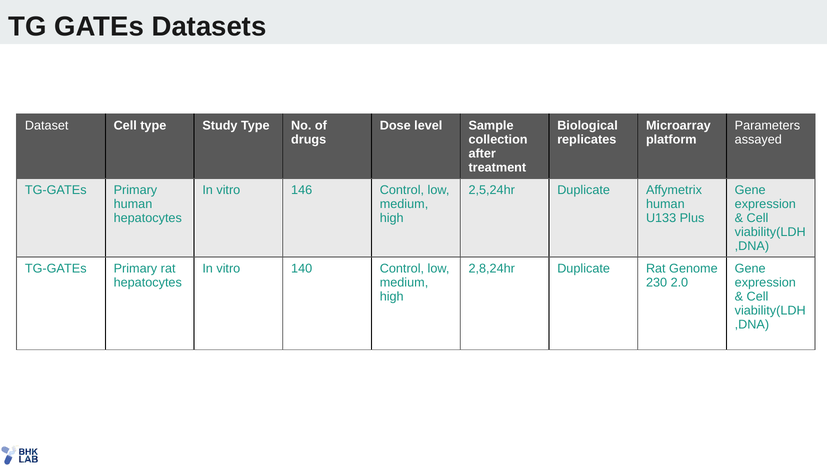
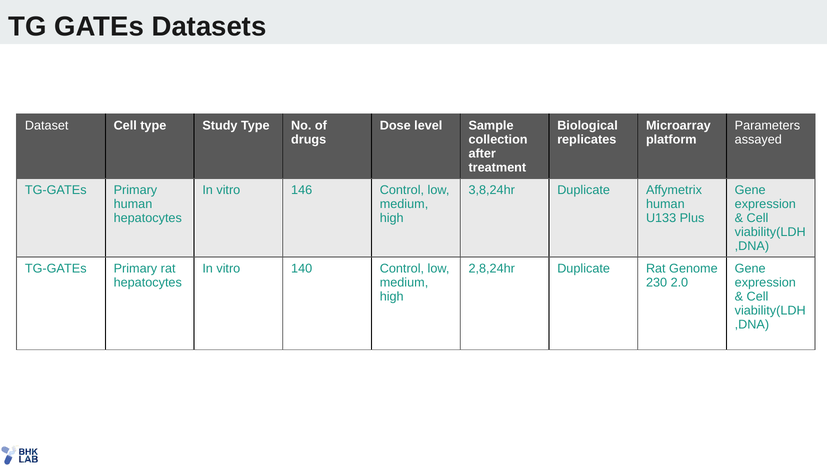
2,5,24hr: 2,5,24hr -> 3,8,24hr
